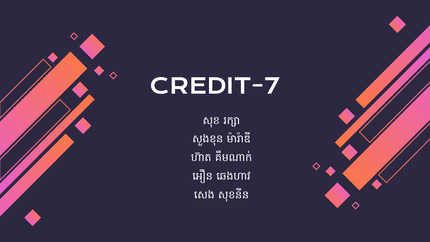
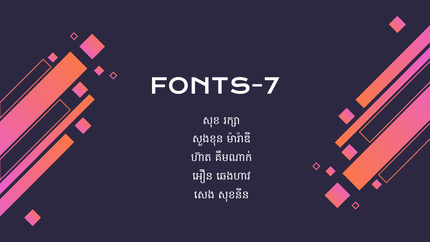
CREDIT-7: CREDIT-7 -> FONTS-7
